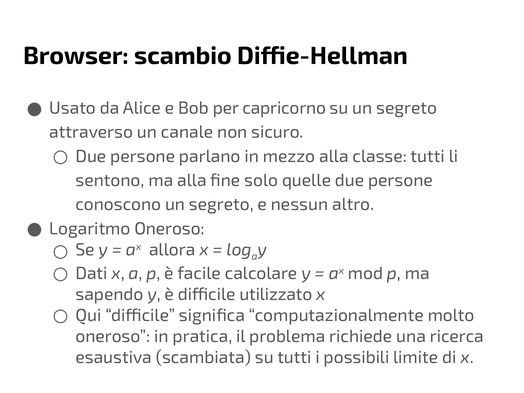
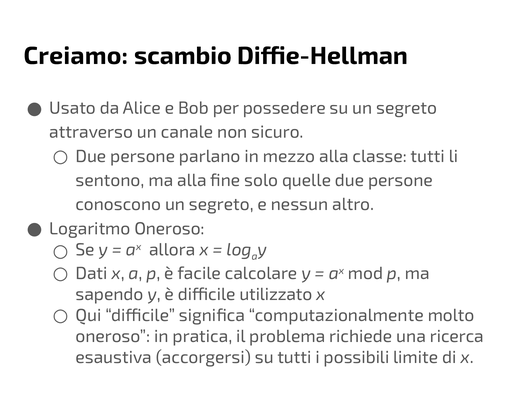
Browser: Browser -> Creiamo
capricorno: capricorno -> possedere
scambiata: scambiata -> accorgersi
